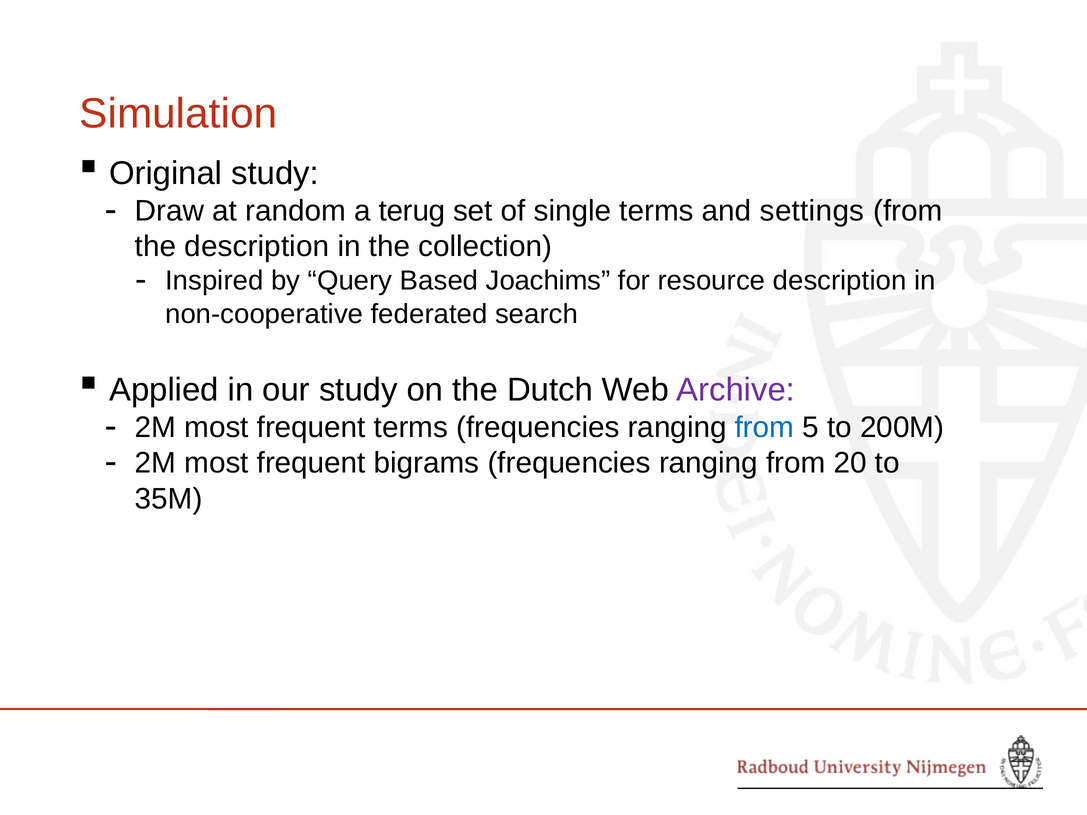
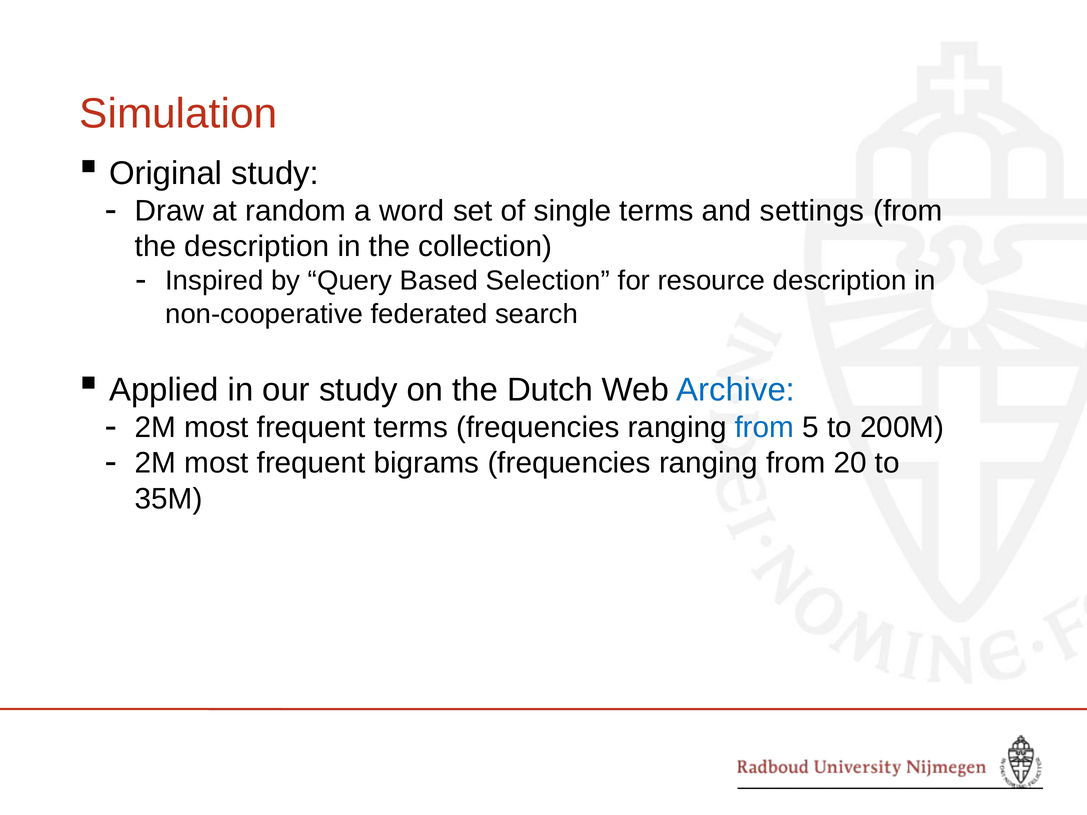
terug: terug -> word
Joachims: Joachims -> Selection
Archive colour: purple -> blue
